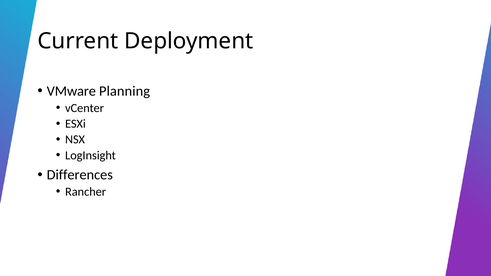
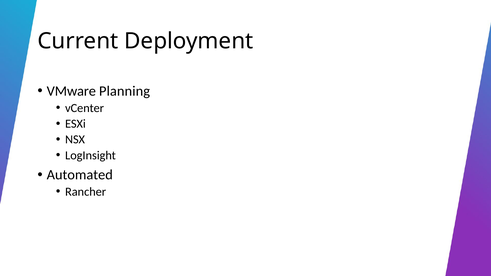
Differences: Differences -> Automated
